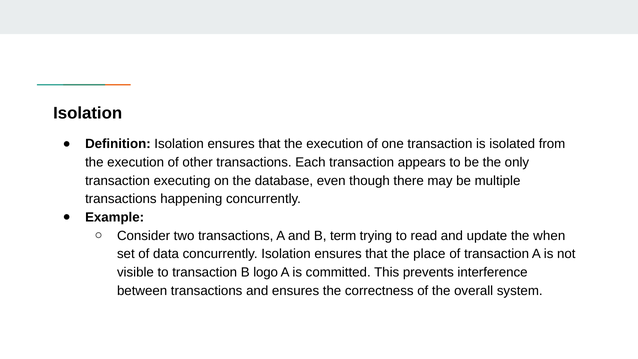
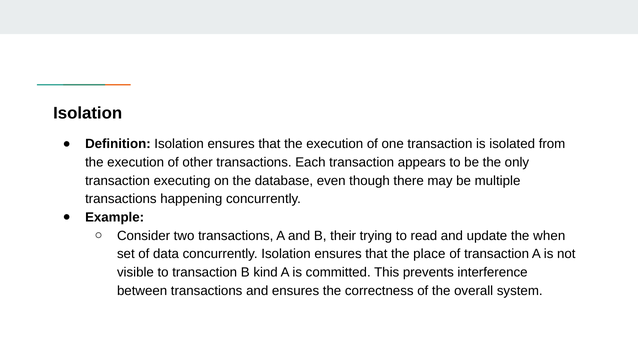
term: term -> their
logo: logo -> kind
